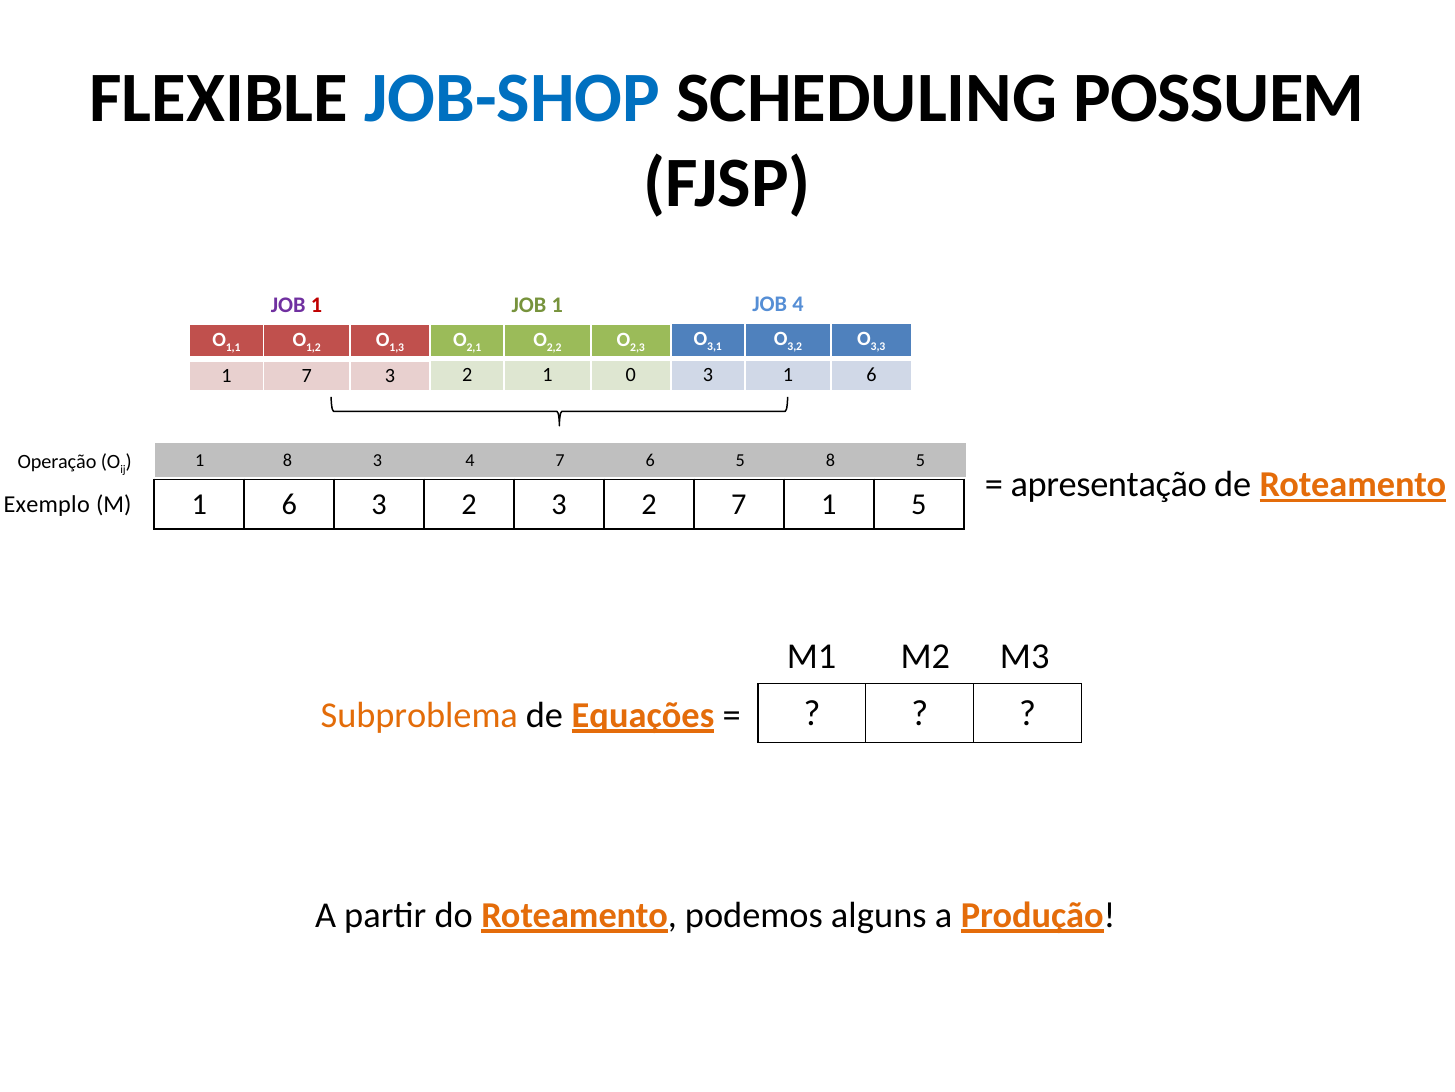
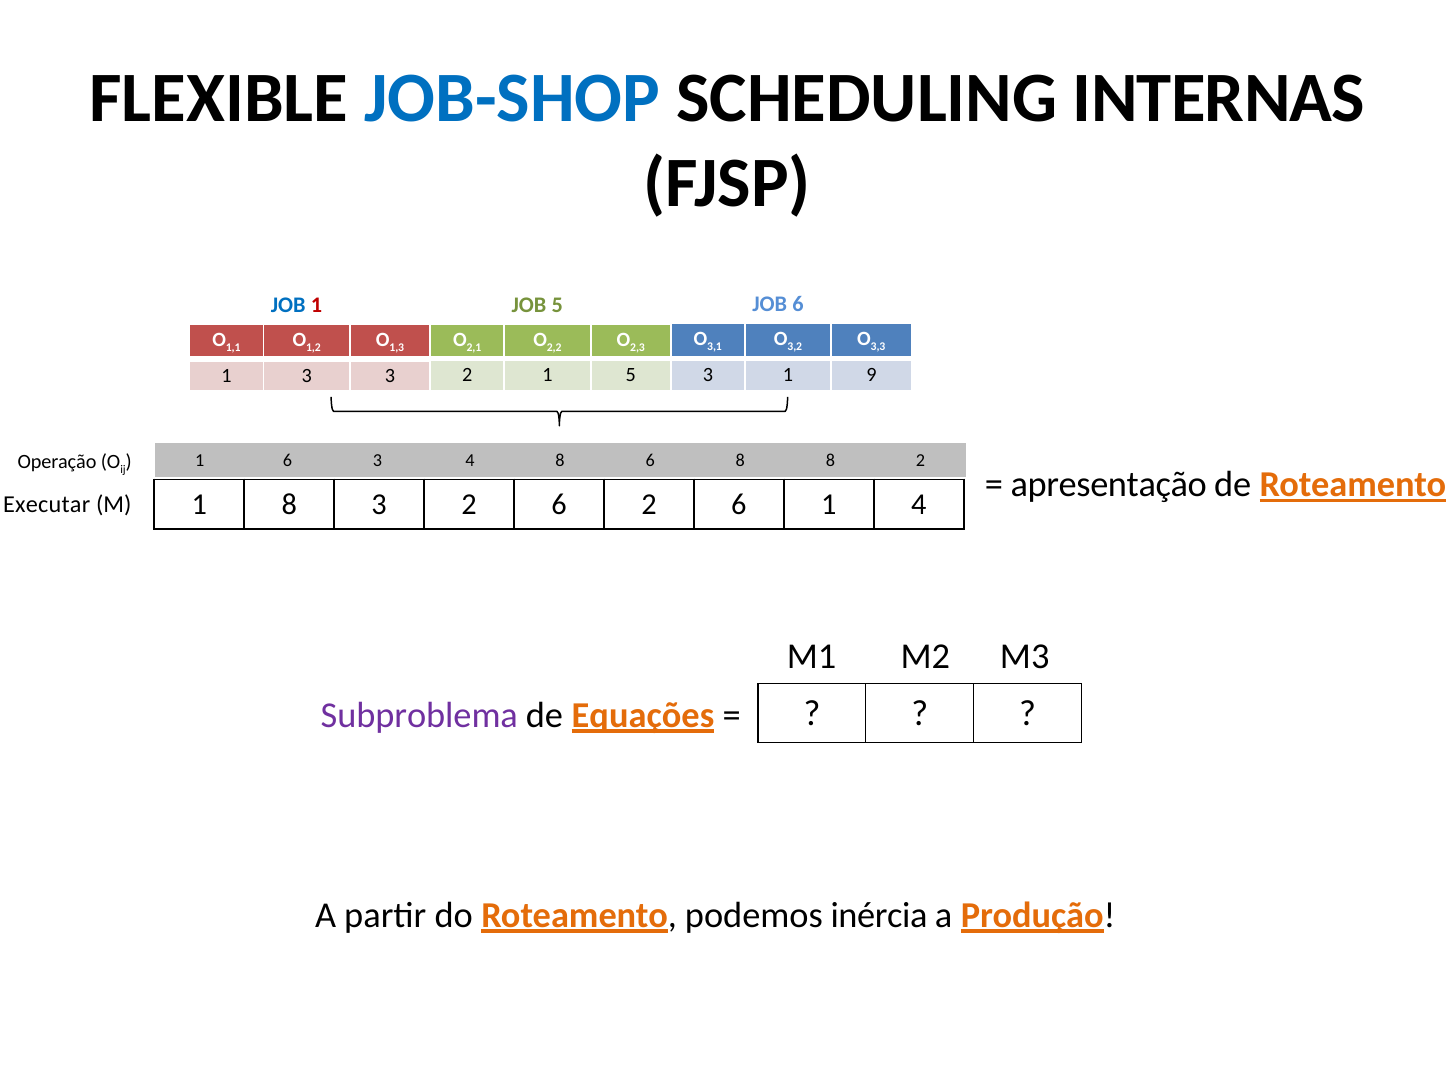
POSSUEM: POSSUEM -> INTERNAS
JOB 4: 4 -> 6
JOB at (288, 305) colour: purple -> blue
1 at (557, 305): 1 -> 5
3 1 6: 6 -> 9
1 0: 0 -> 5
1 7: 7 -> 3
1 8: 8 -> 6
4 7: 7 -> 8
6 5: 5 -> 8
8 5: 5 -> 2
6 at (289, 504): 6 -> 8
3 2 3: 3 -> 6
7 at (739, 504): 7 -> 6
1 5: 5 -> 4
Exemplo: Exemplo -> Executar
Subproblema colour: orange -> purple
alguns: alguns -> inércia
